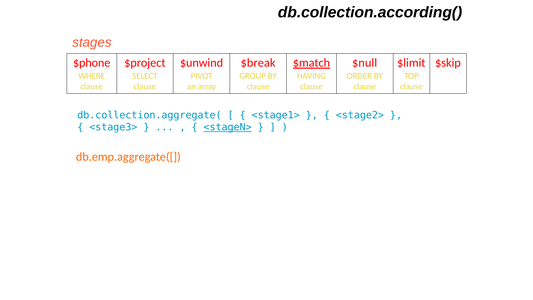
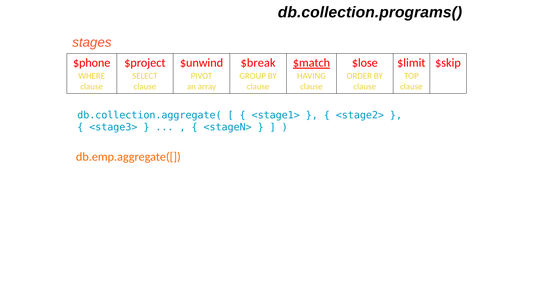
db.collection.according(: db.collection.according( -> db.collection.programs(
$null: $null -> $lose
<stageN> underline: present -> none
